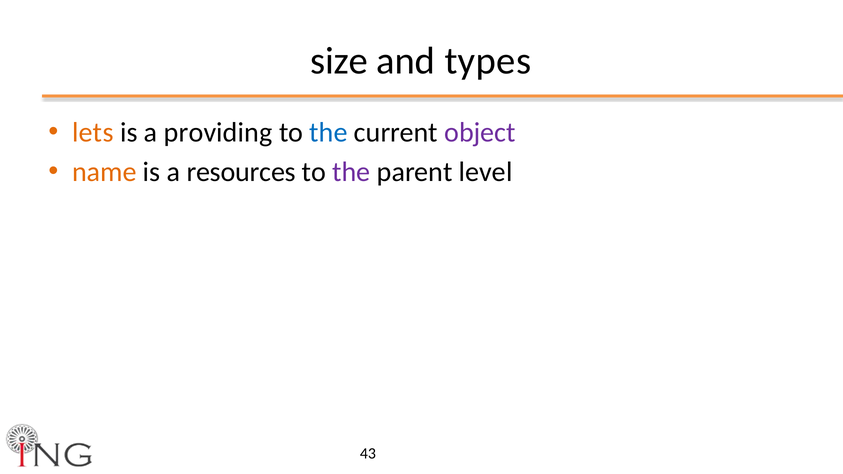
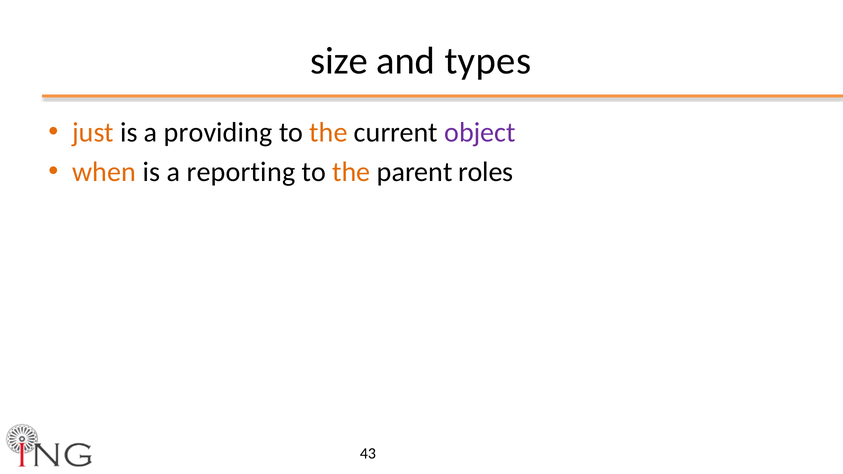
lets: lets -> just
the at (329, 133) colour: blue -> orange
name: name -> when
resources: resources -> reporting
the at (351, 172) colour: purple -> orange
level: level -> roles
